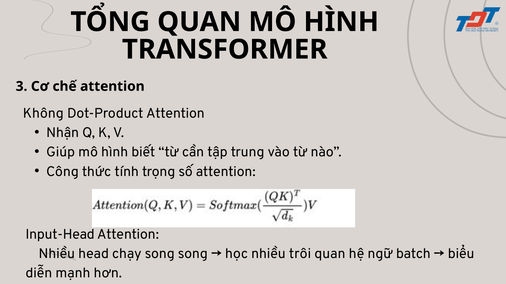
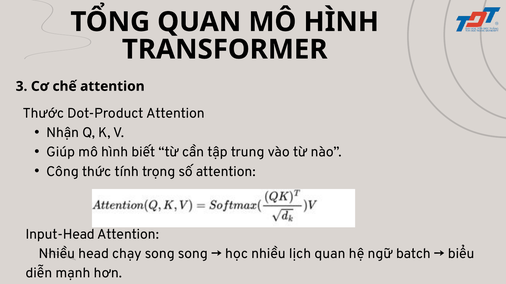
Không: Không -> Thước
trôi: trôi -> lịch
